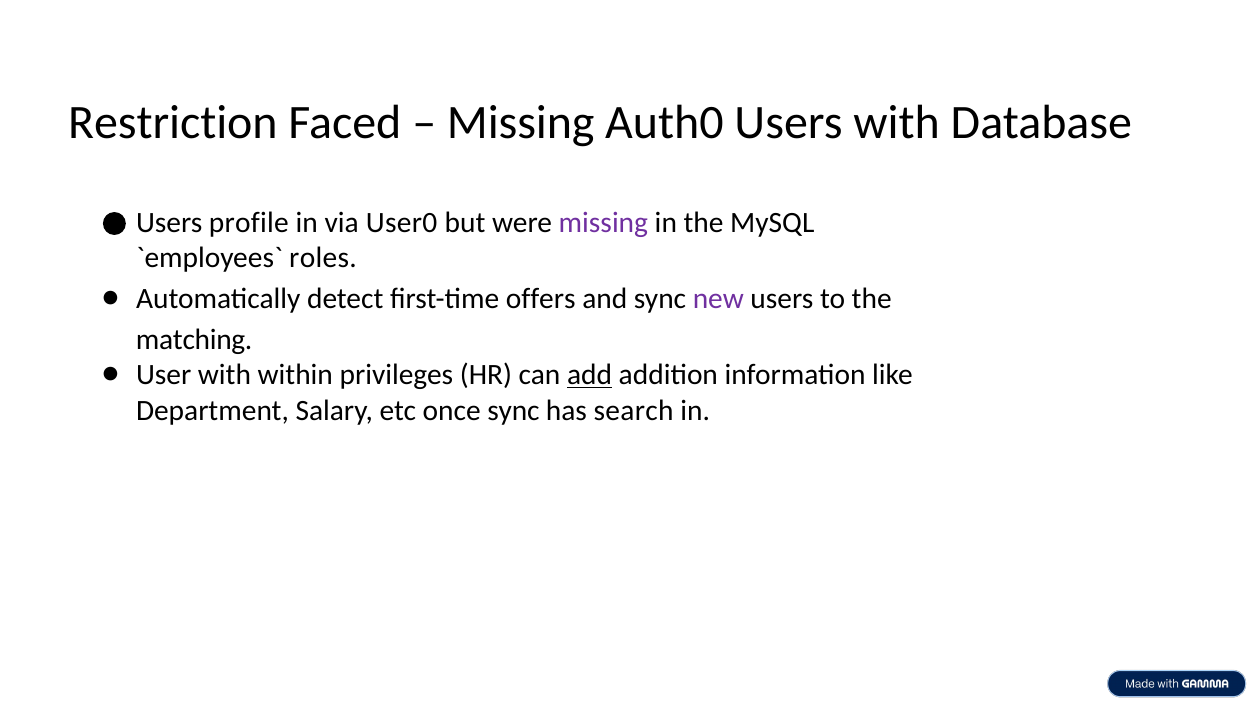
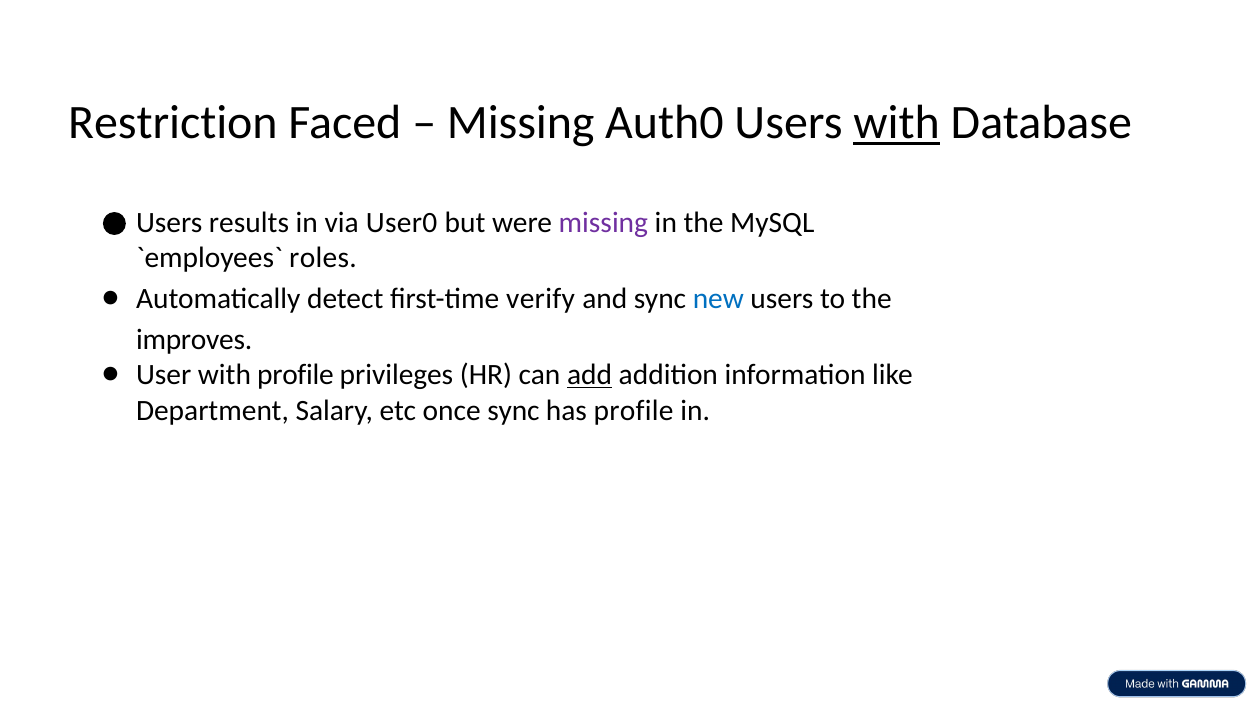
with at (897, 123) underline: none -> present
profile: profile -> results
offers: offers -> verify
new colour: purple -> blue
matching: matching -> improves
with within: within -> profile
has search: search -> profile
